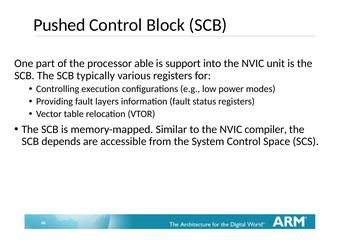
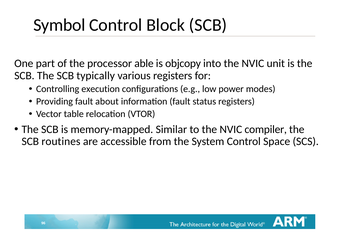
Pushed: Pushed -> Symbol
support: support -> objcopy
layers: layers -> about
depends: depends -> routines
